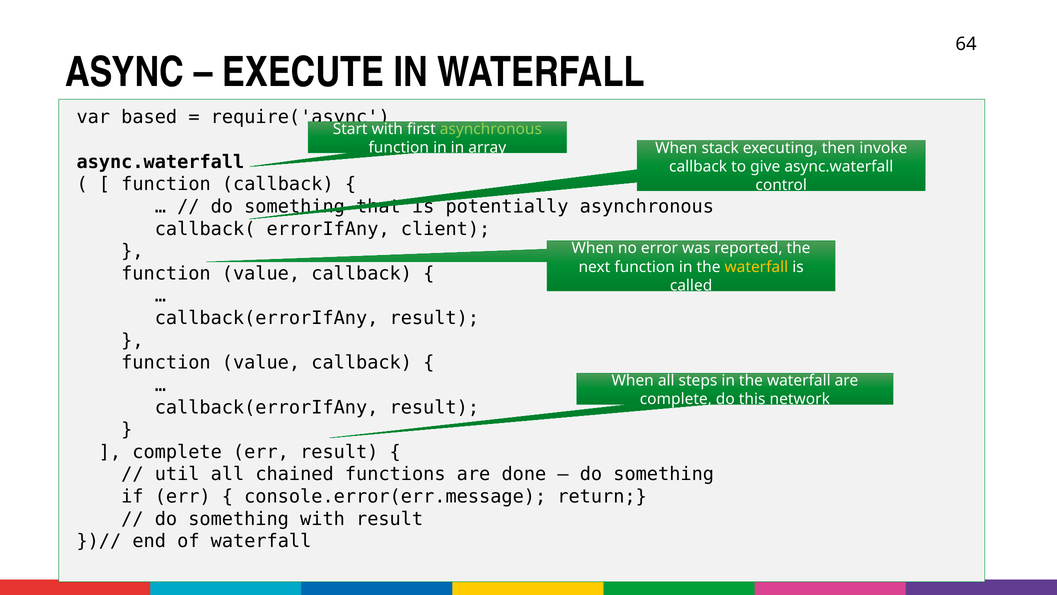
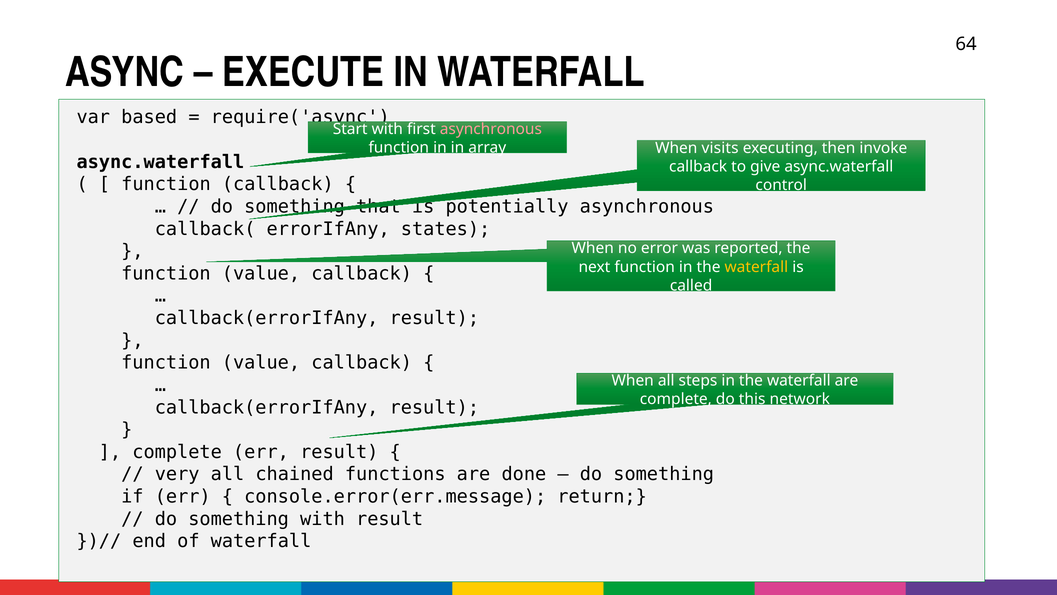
asynchronous at (491, 129) colour: light green -> pink
stack: stack -> visits
client: client -> states
util: util -> very
